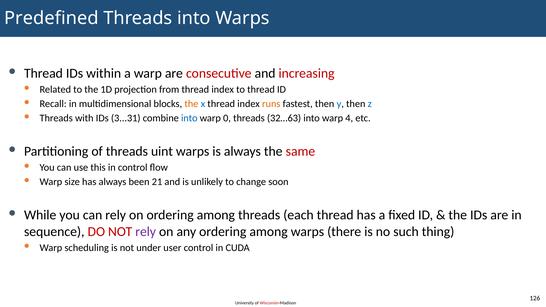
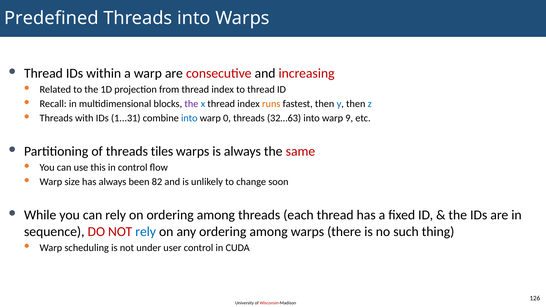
the at (191, 104) colour: orange -> purple
3...31: 3...31 -> 1...31
4: 4 -> 9
uint: uint -> tiles
21: 21 -> 82
rely at (146, 232) colour: purple -> blue
